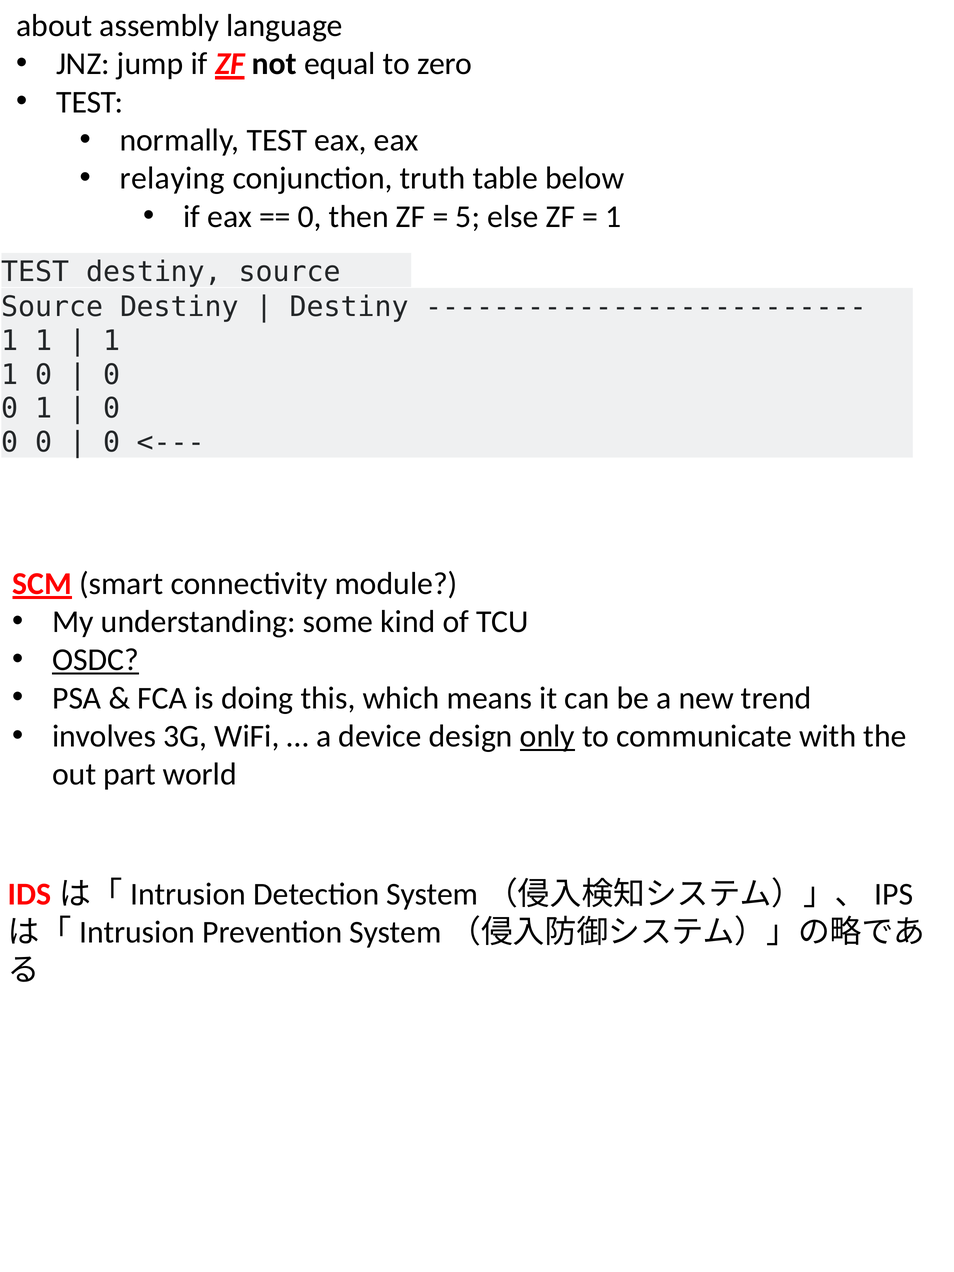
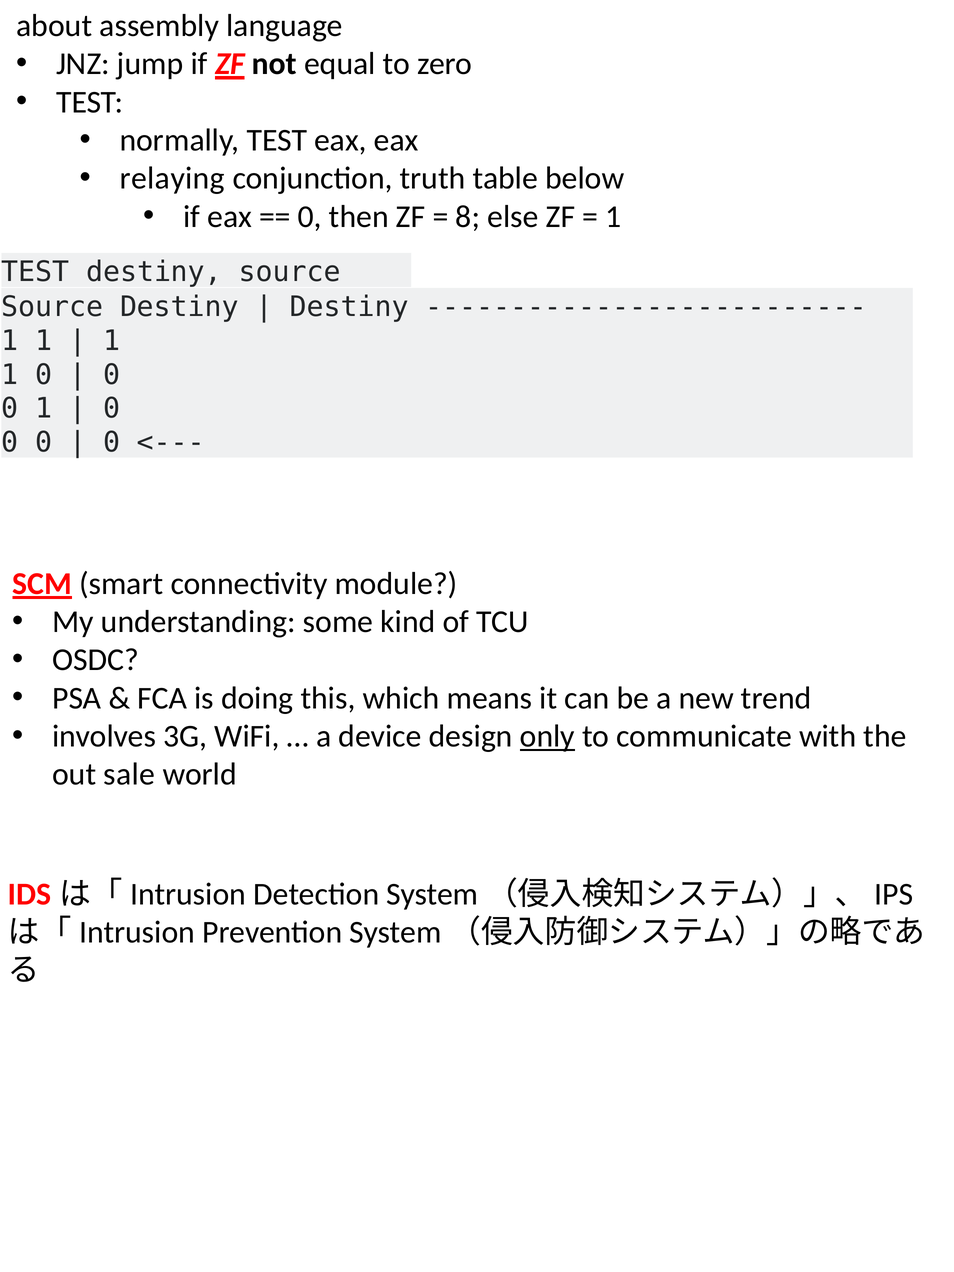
5: 5 -> 8
OSDC underline: present -> none
part: part -> sale
